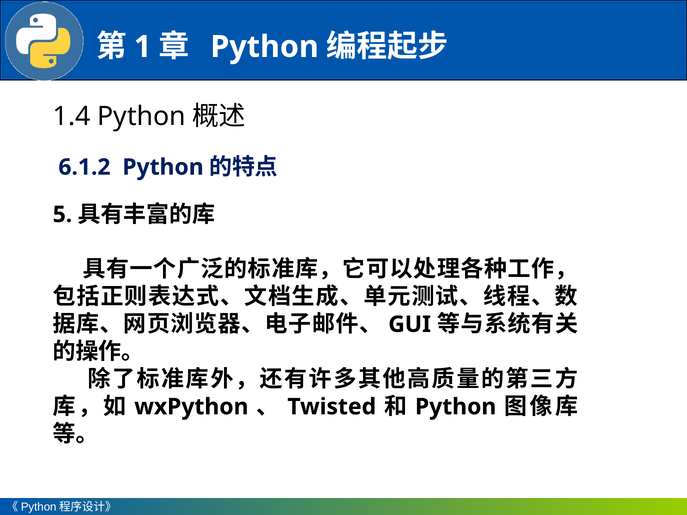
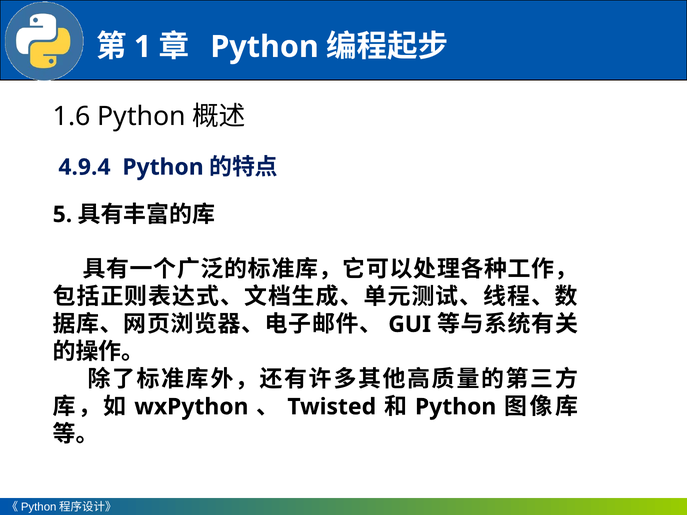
1.4: 1.4 -> 1.6
6.1.2: 6.1.2 -> 4.9.4
